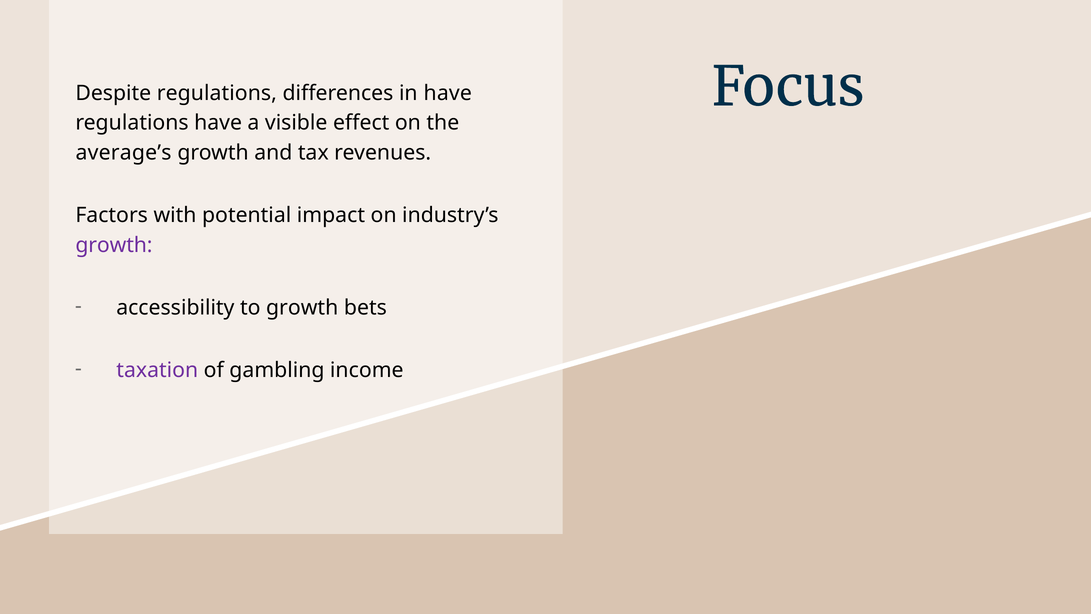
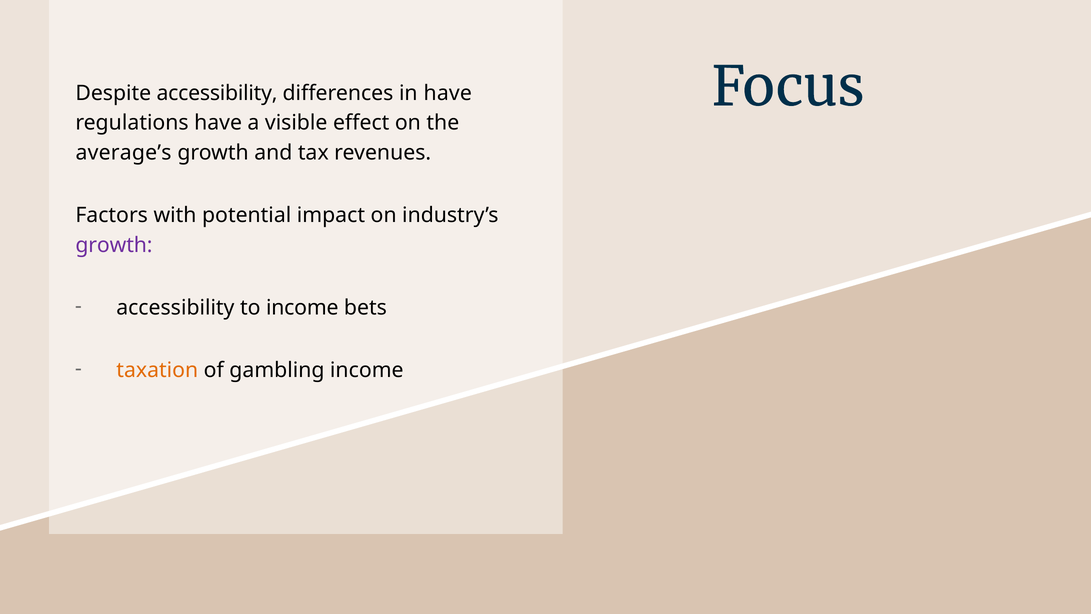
Despite regulations: regulations -> accessibility
to growth: growth -> income
taxation colour: purple -> orange
